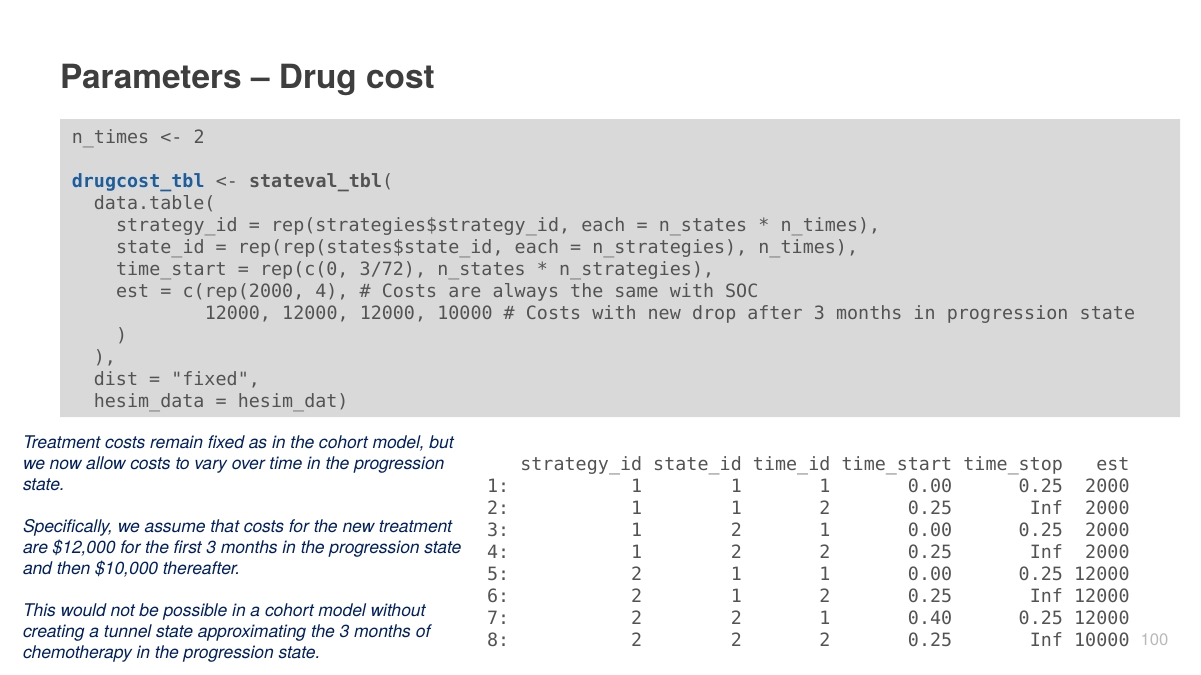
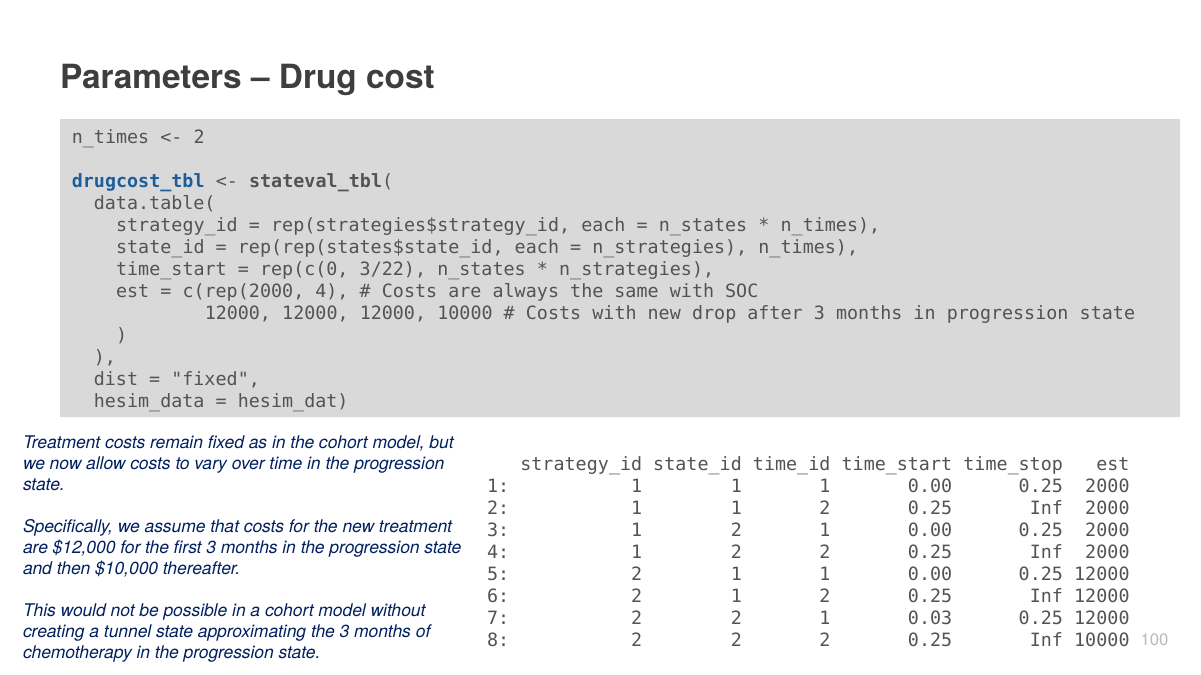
3/72: 3/72 -> 3/22
0.40: 0.40 -> 0.03
